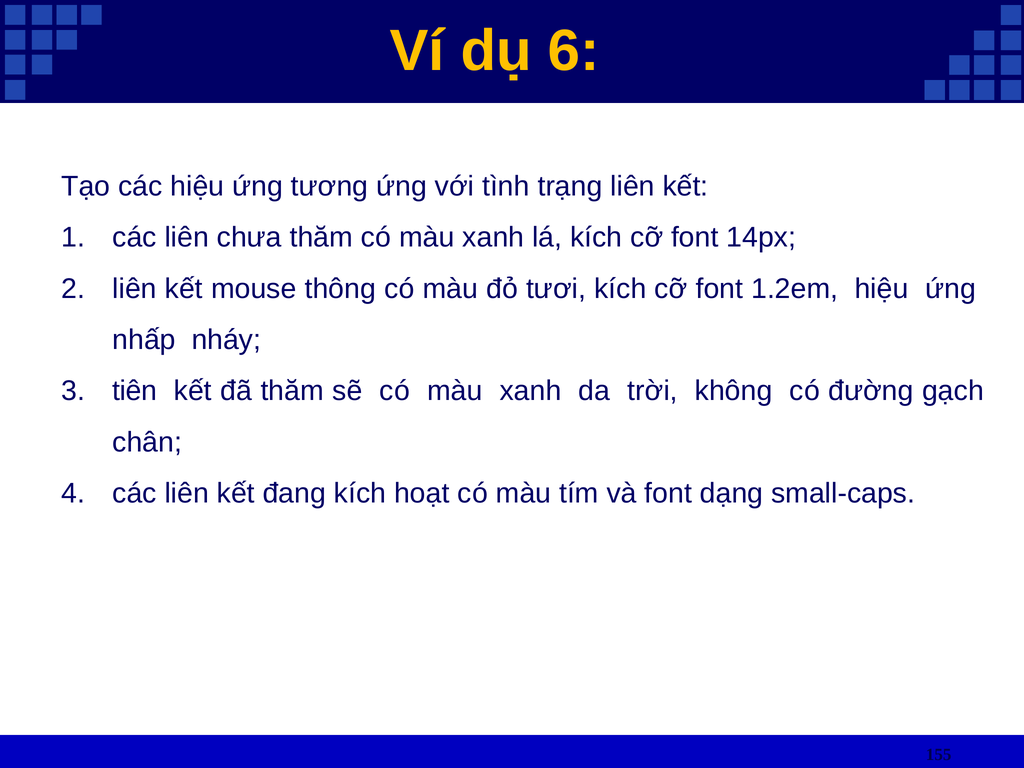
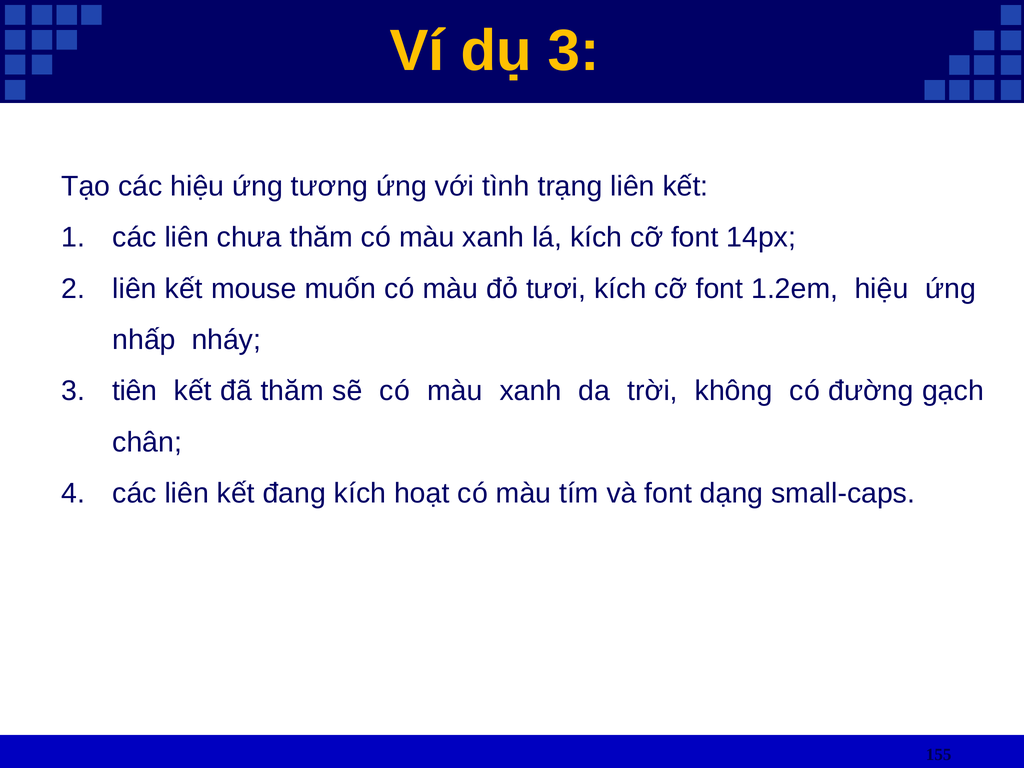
dụ 6: 6 -> 3
thông: thông -> muốn
